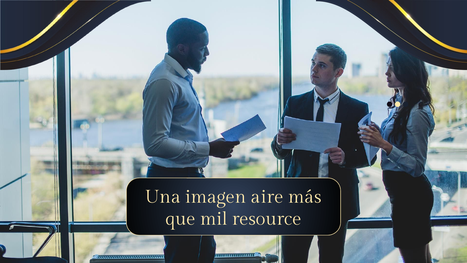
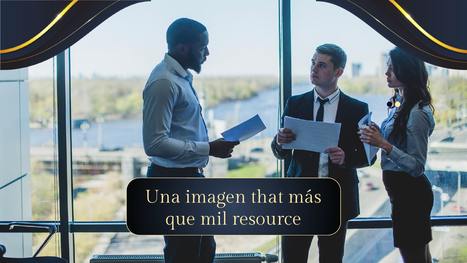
aire: aire -> that
